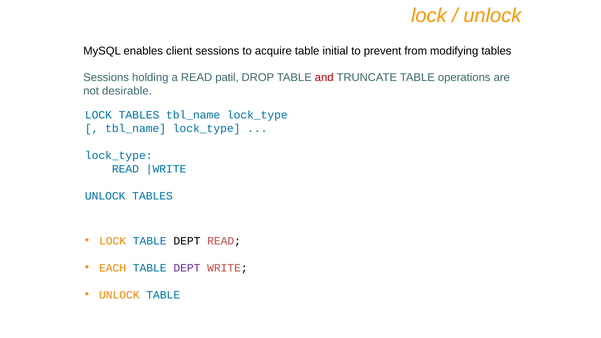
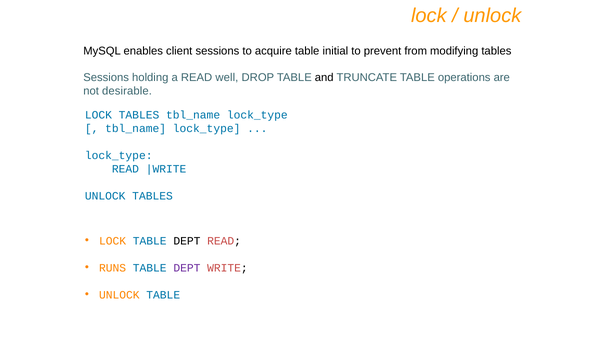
patil: patil -> well
and colour: red -> black
EACH: EACH -> RUNS
